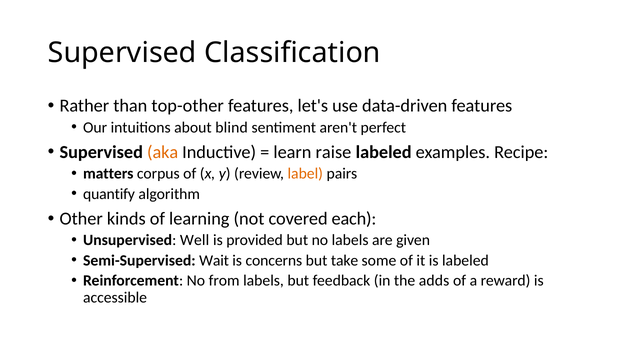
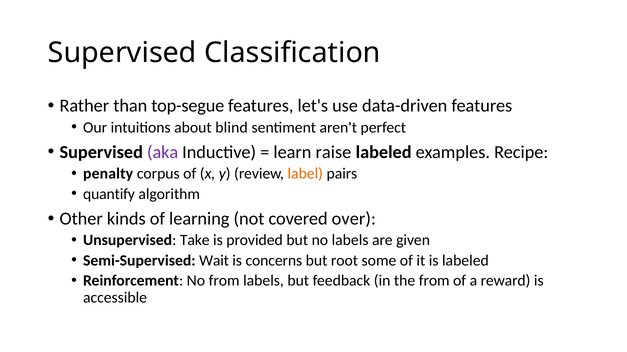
top-other: top-other -> top-segue
aka colour: orange -> purple
matters: matters -> penalty
each: each -> over
Well: Well -> Take
take: take -> root
the adds: adds -> from
